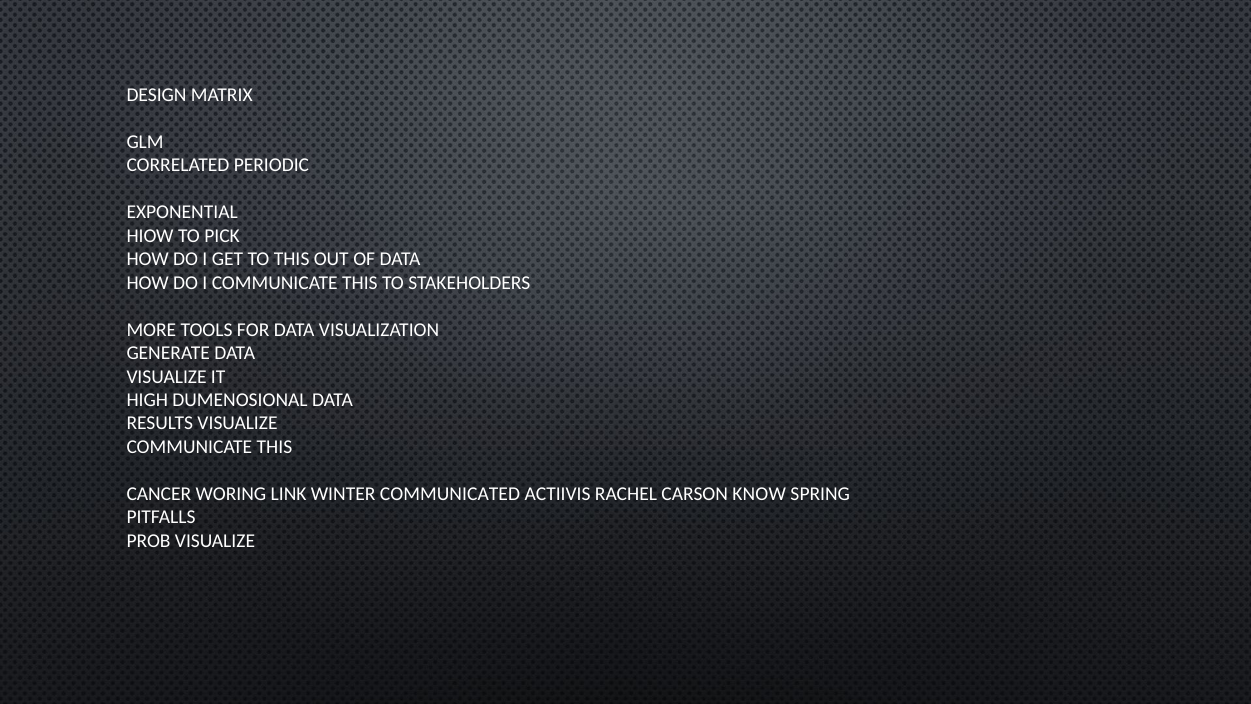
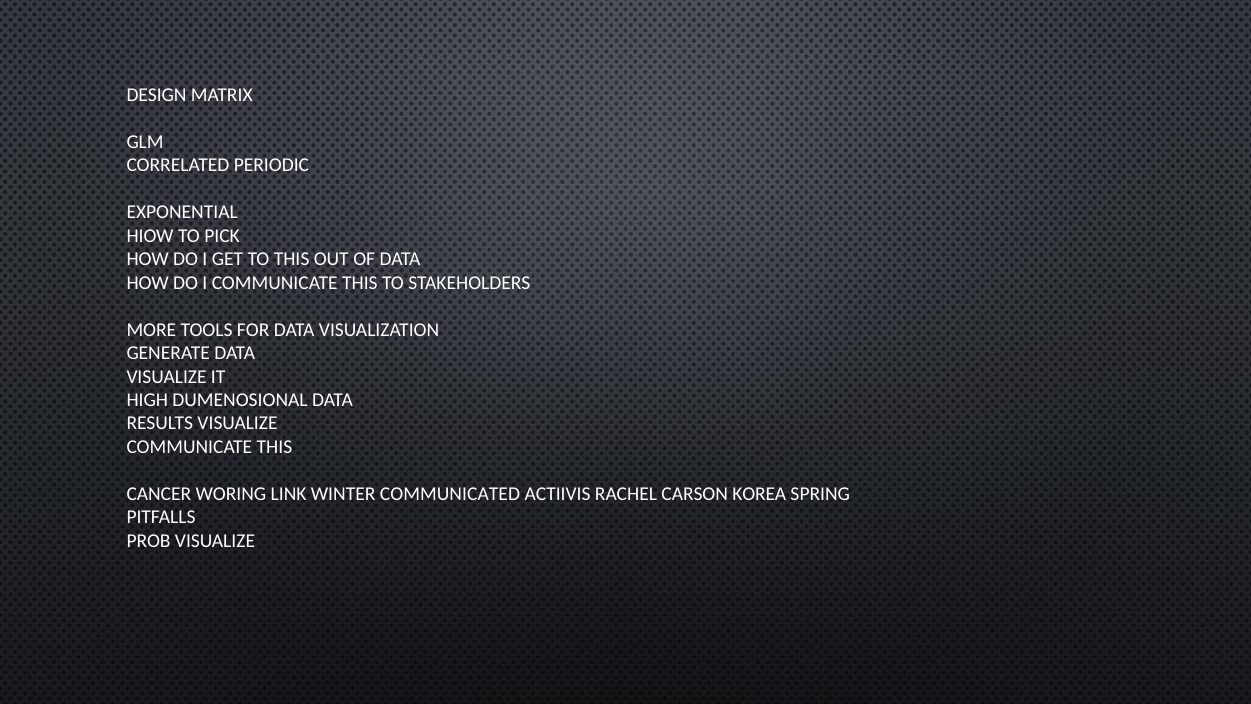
KNOW: KNOW -> KOREA
